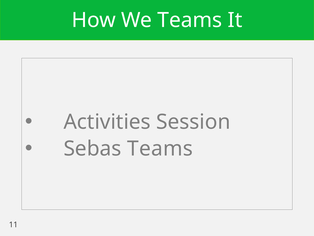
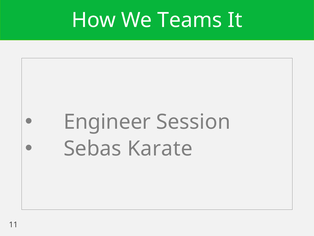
Activities: Activities -> Engineer
Sebas Teams: Teams -> Karate
